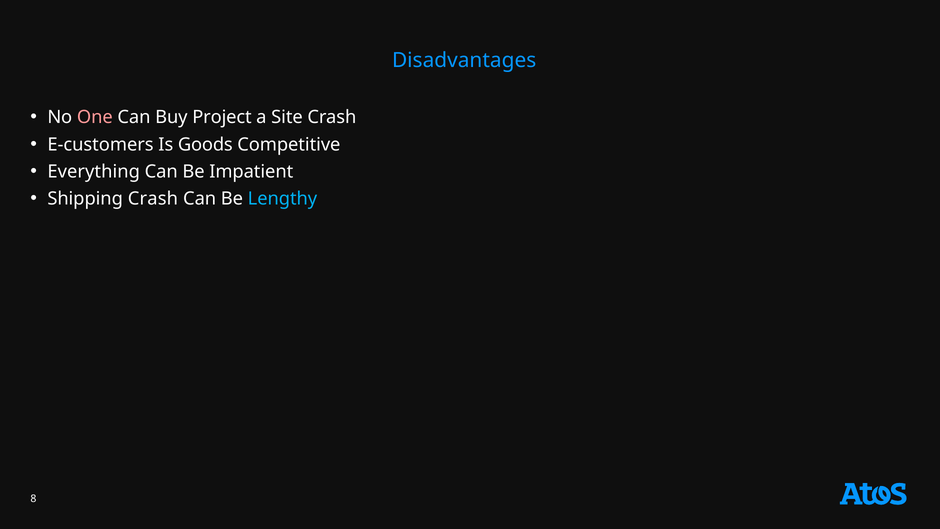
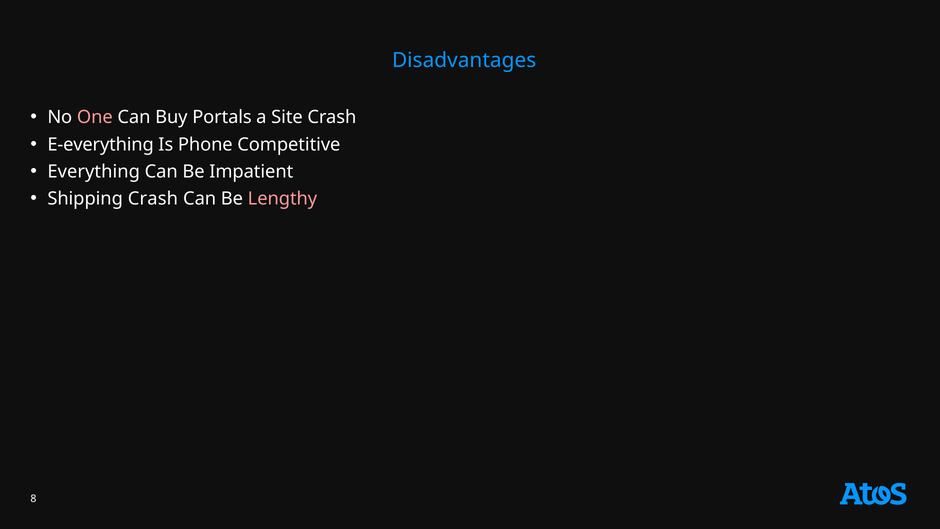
Project: Project -> Portals
E-customers: E-customers -> E-everything
Goods: Goods -> Phone
Lengthy colour: light blue -> pink
